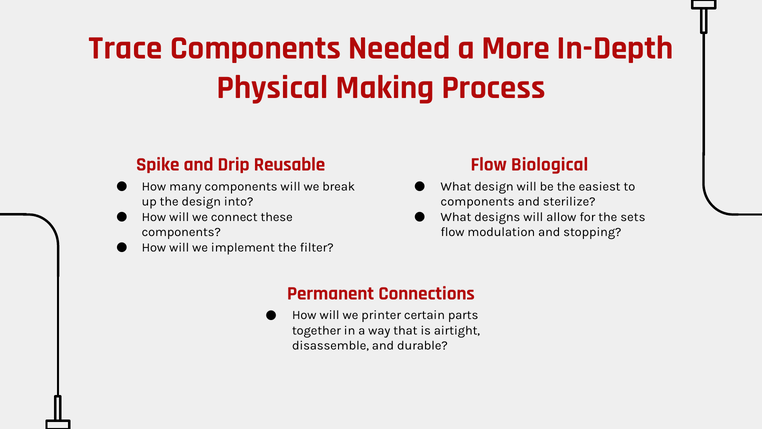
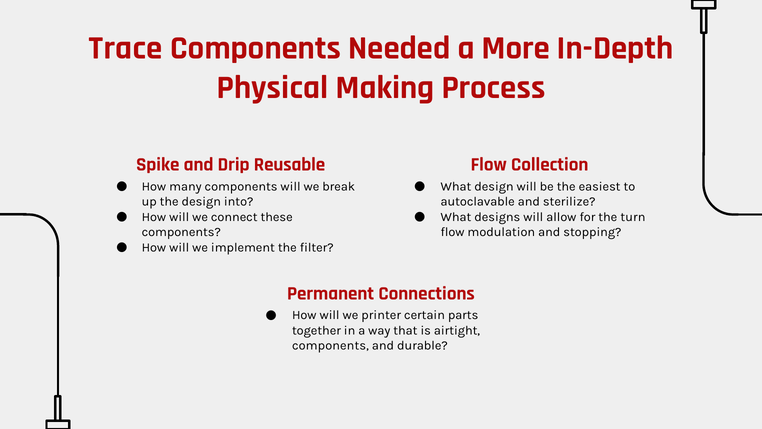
Biological: Biological -> Collection
components at (478, 201): components -> autoclavable
sets: sets -> turn
disassemble at (330, 345): disassemble -> components
